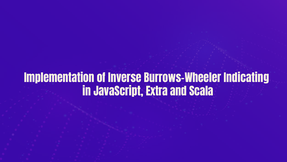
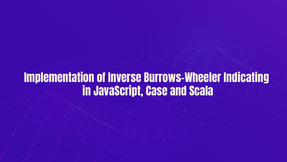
Extra: Extra -> Case
